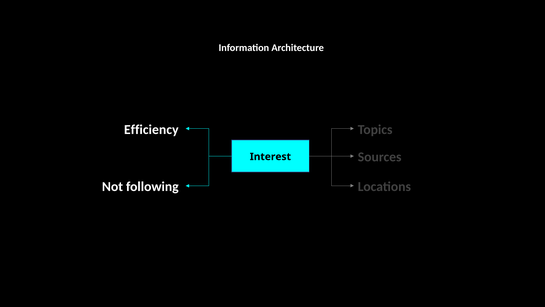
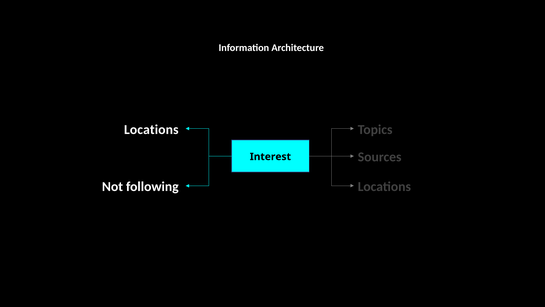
Efficiency at (151, 129): Efficiency -> Locations
